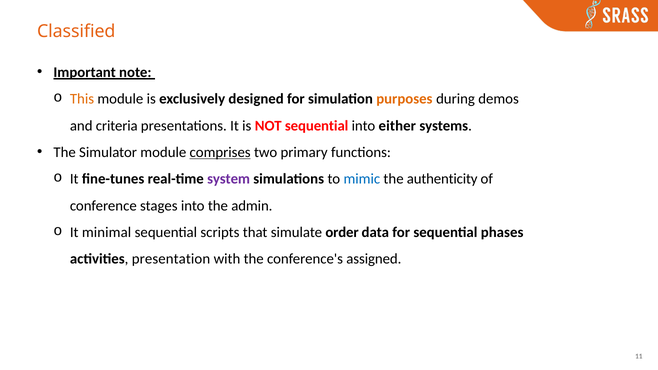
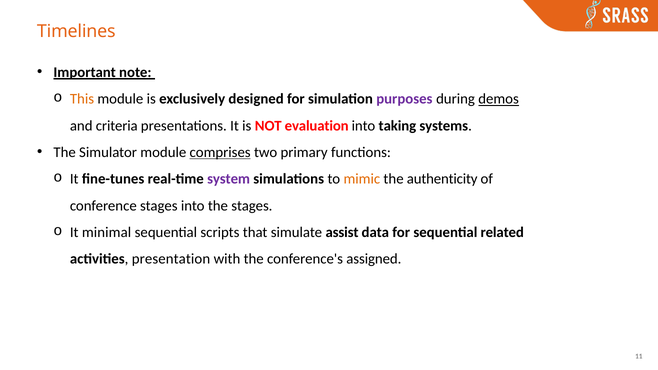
Classified: Classified -> Timelines
purposes colour: orange -> purple
demos underline: none -> present
NOT sequential: sequential -> evaluation
either: either -> taking
mimic colour: blue -> orange
the admin: admin -> stages
order: order -> assist
phases: phases -> related
